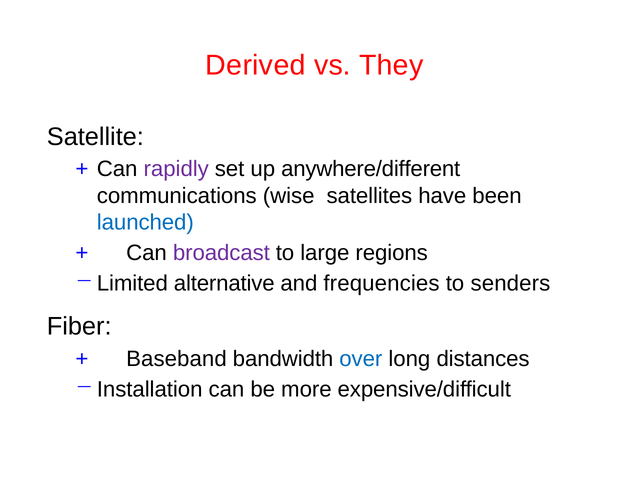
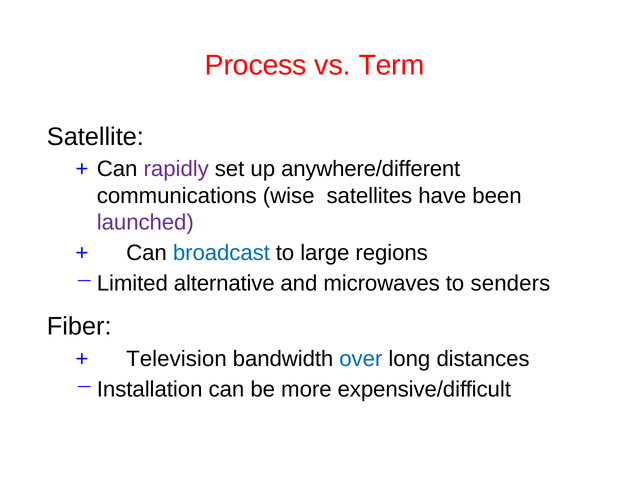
Derived: Derived -> Process
They: They -> Term
launched colour: blue -> purple
broadcast colour: purple -> blue
frequencies: frequencies -> microwaves
Baseband: Baseband -> Television
